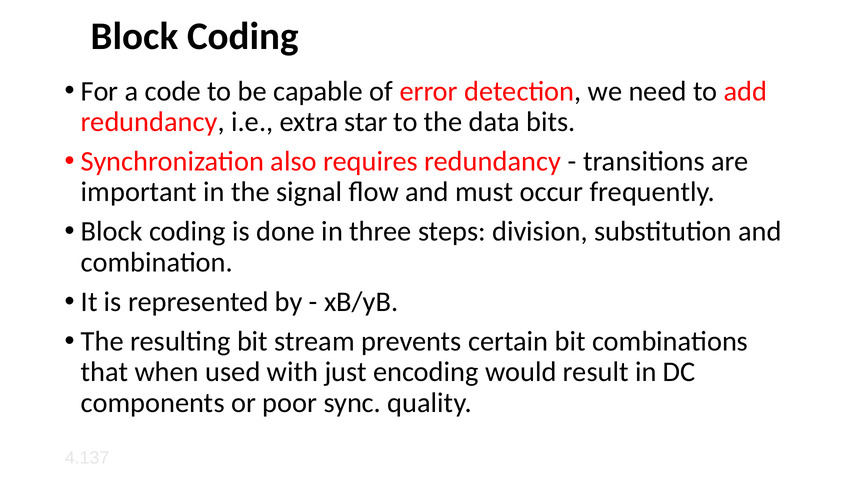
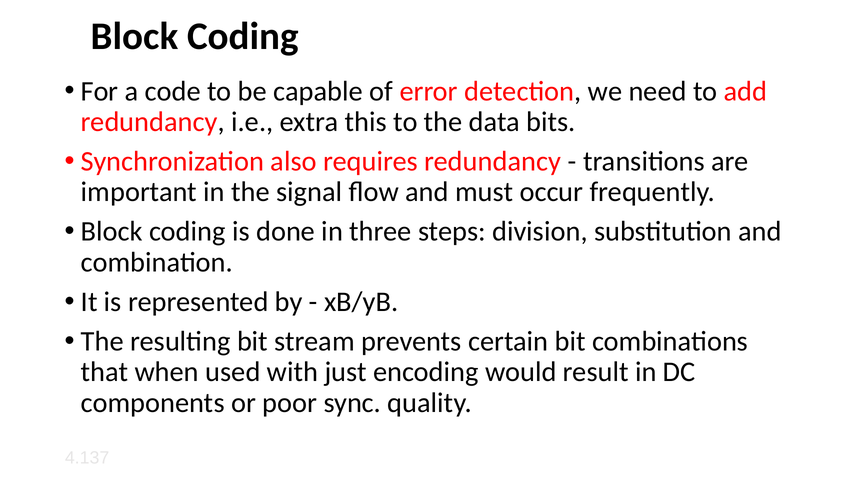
star: star -> this
